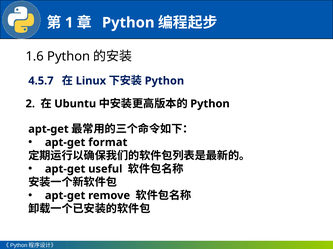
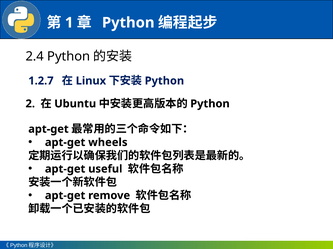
1.6: 1.6 -> 2.4
4.5.7: 4.5.7 -> 1.2.7
format: format -> wheels
